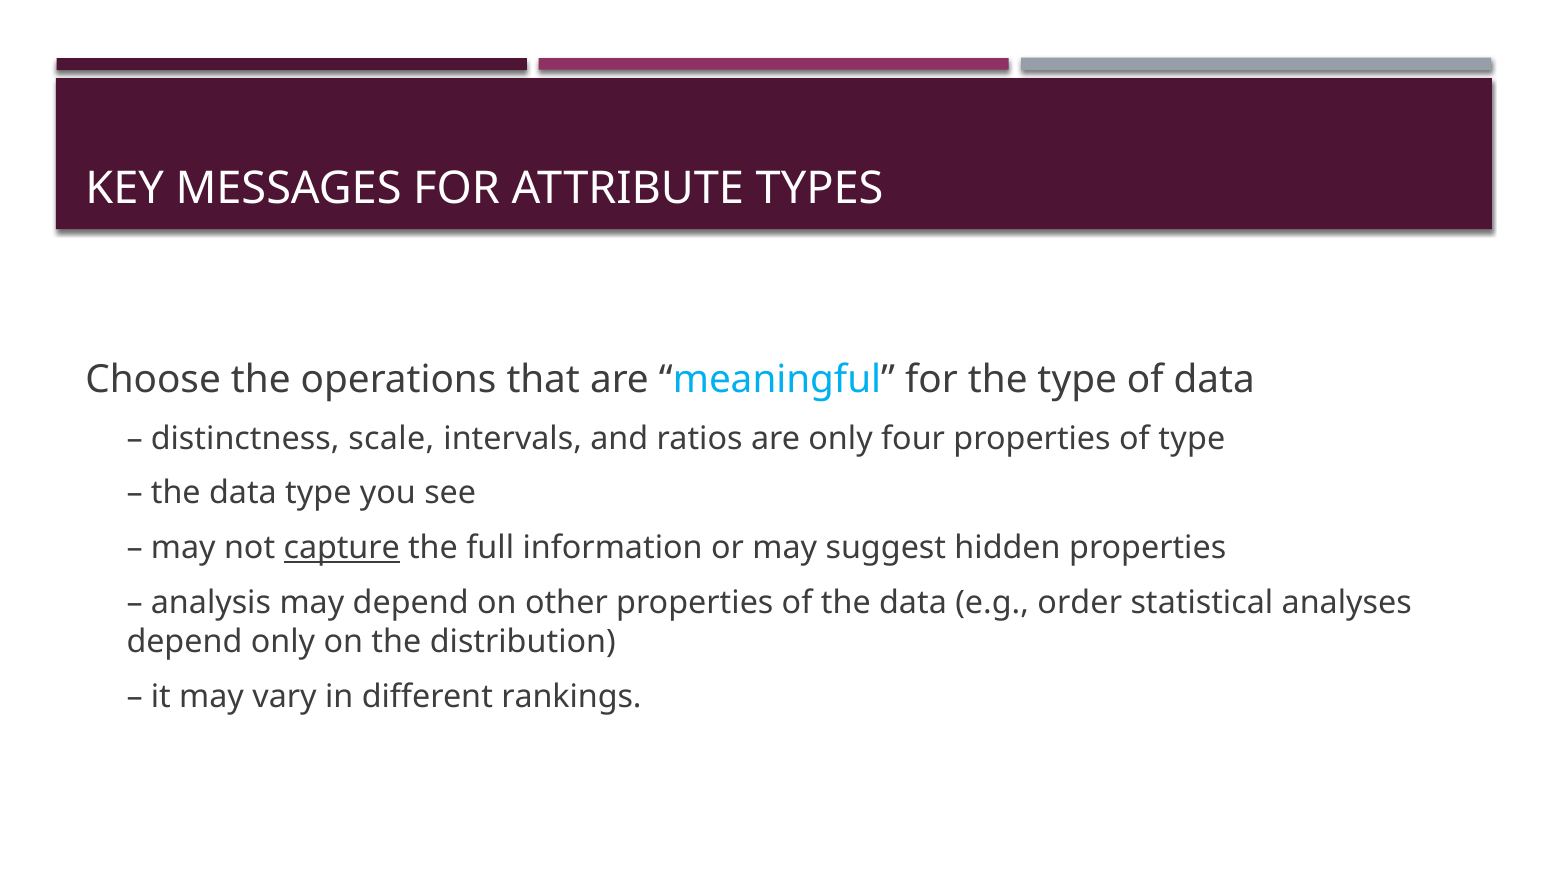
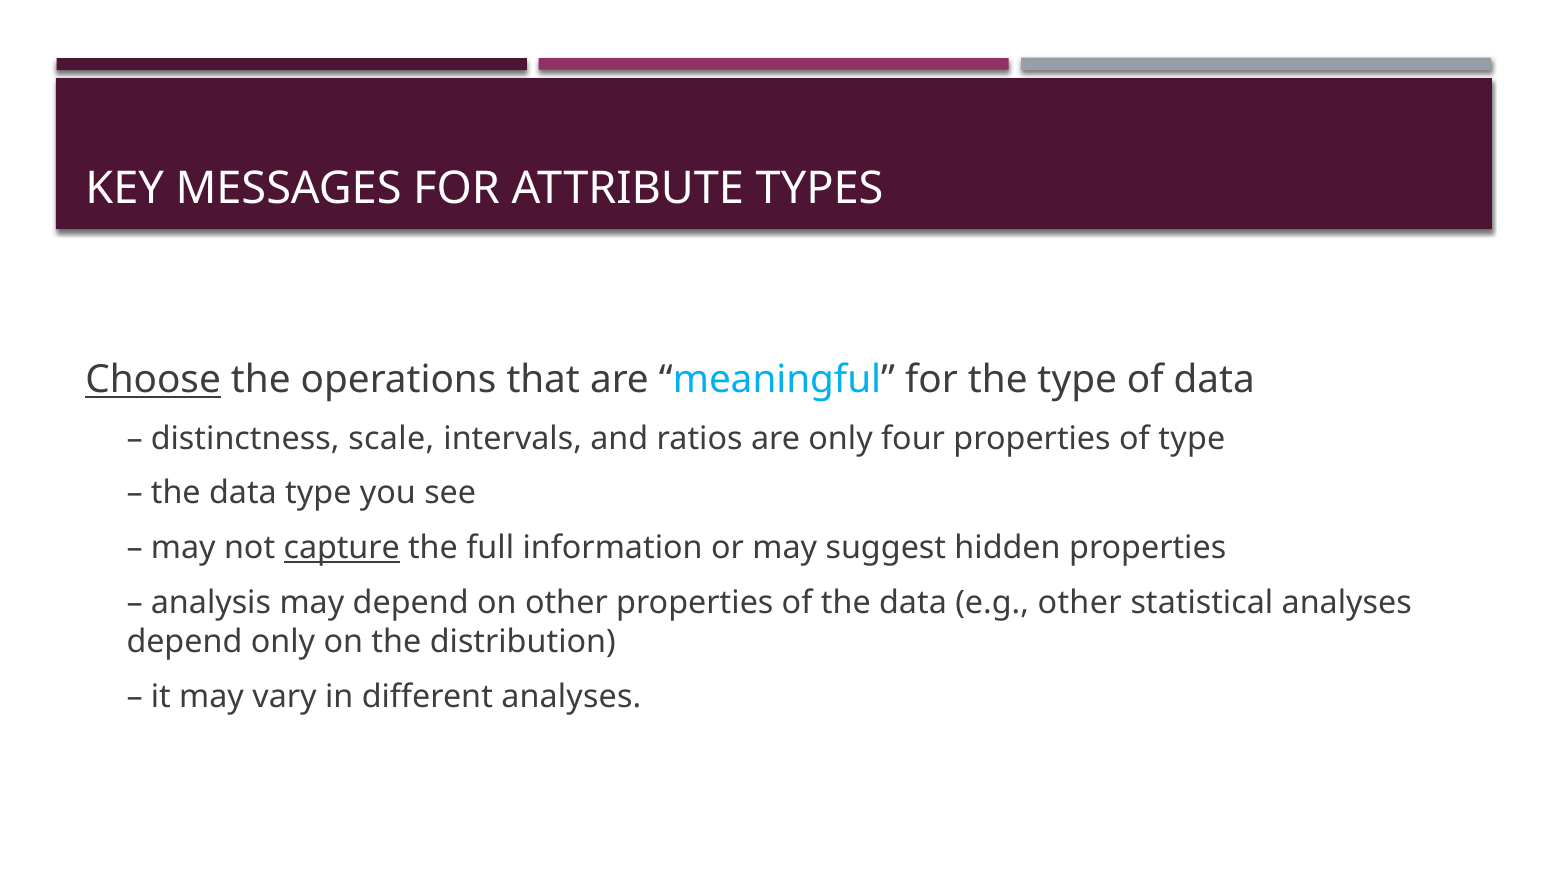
Choose underline: none -> present
e.g order: order -> other
different rankings: rankings -> analyses
